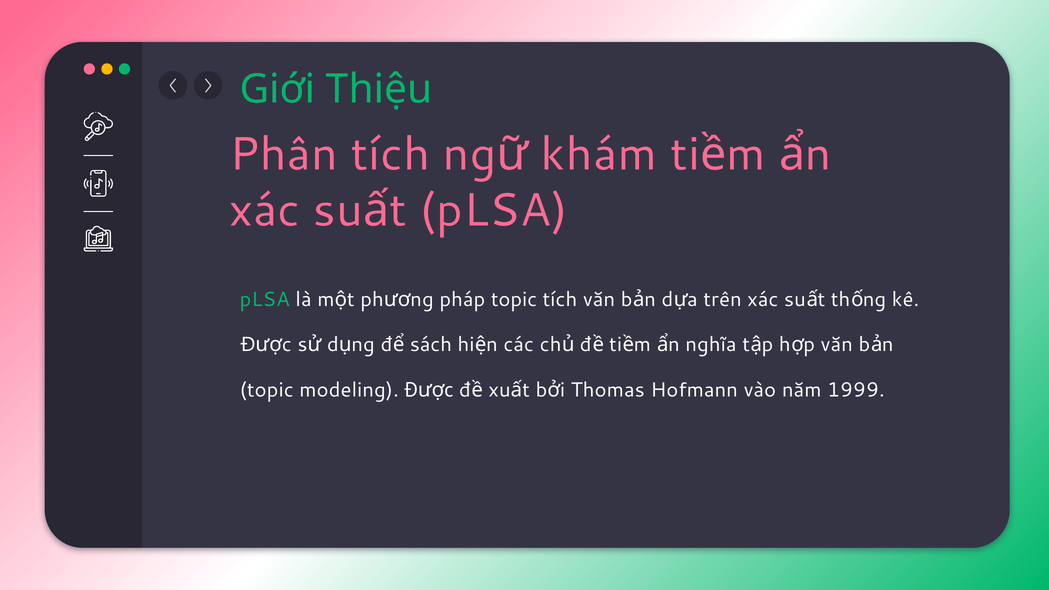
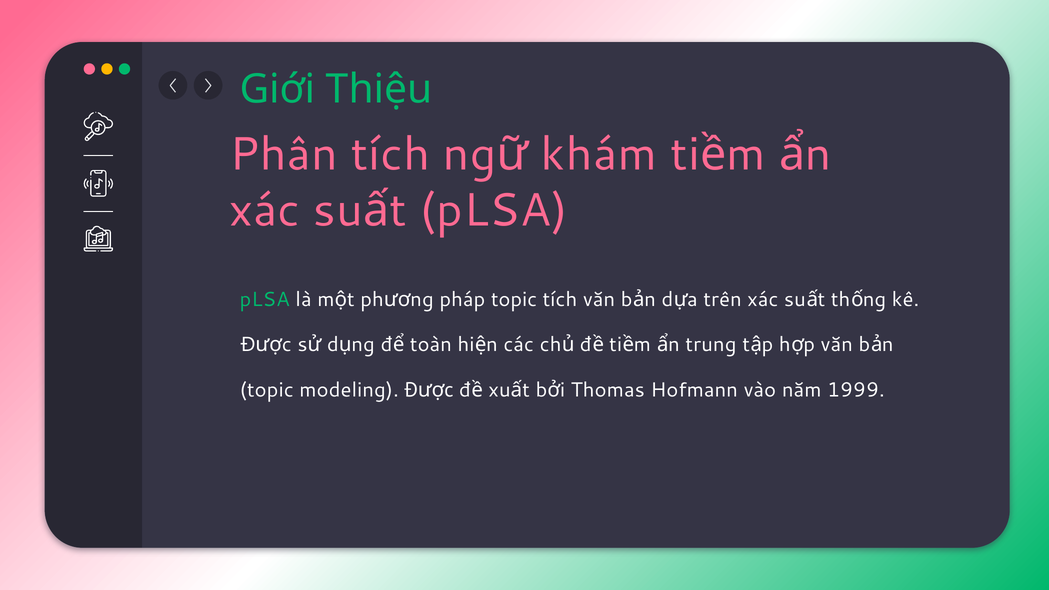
sách: sách -> toàn
nghĩa: nghĩa -> trung
